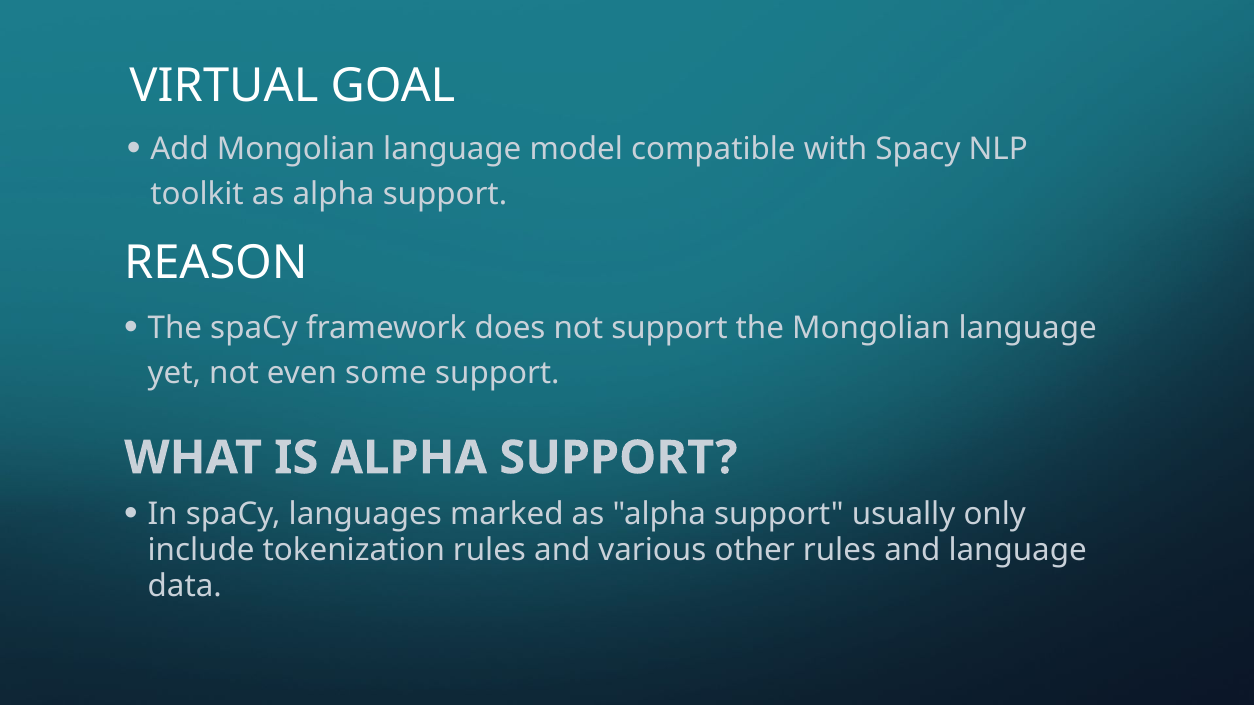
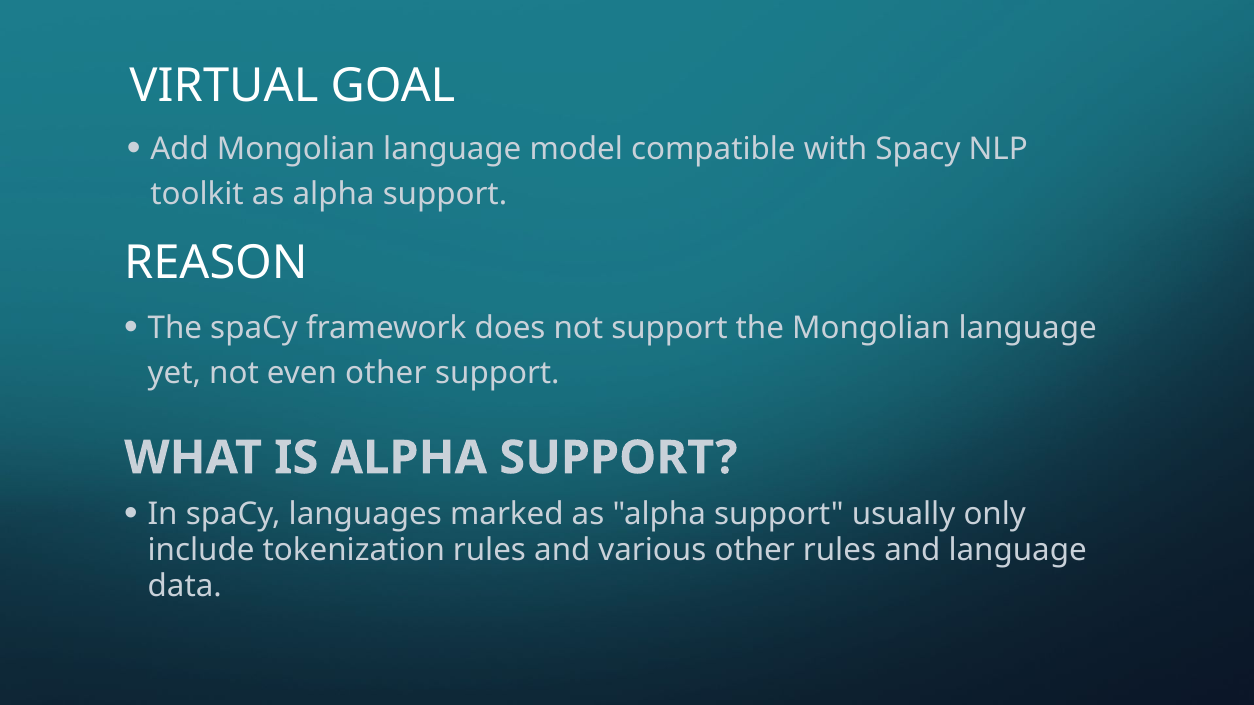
even some: some -> other
